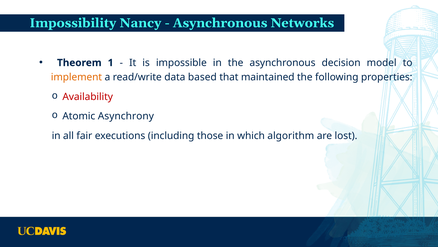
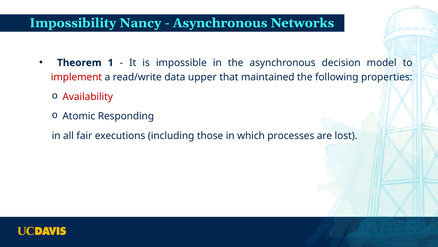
implement colour: orange -> red
based: based -> upper
Asynchrony: Asynchrony -> Responding
algorithm: algorithm -> processes
